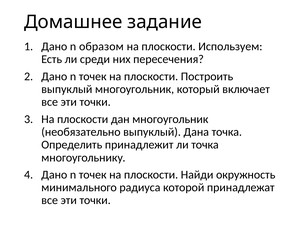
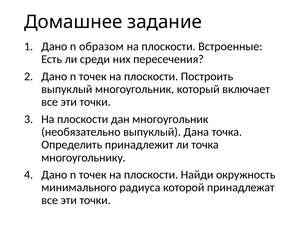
Используем: Используем -> Встроенные
